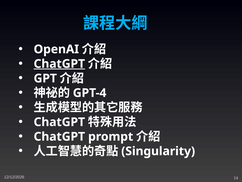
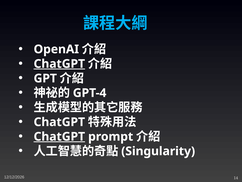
ChatGPT at (59, 136) underline: none -> present
